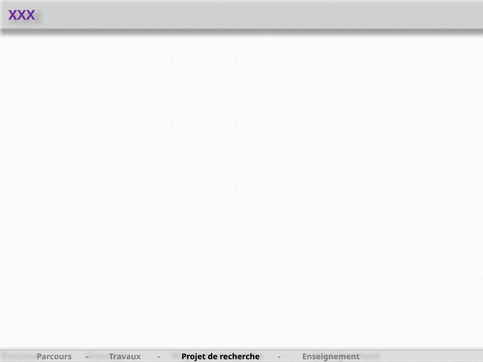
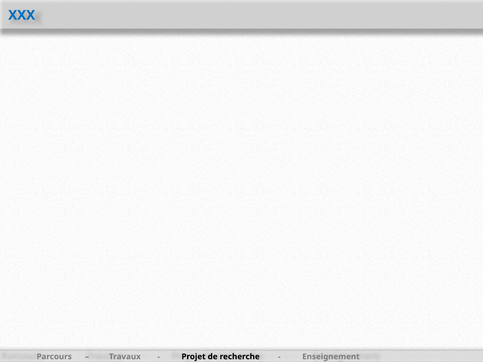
XXX colour: purple -> blue
